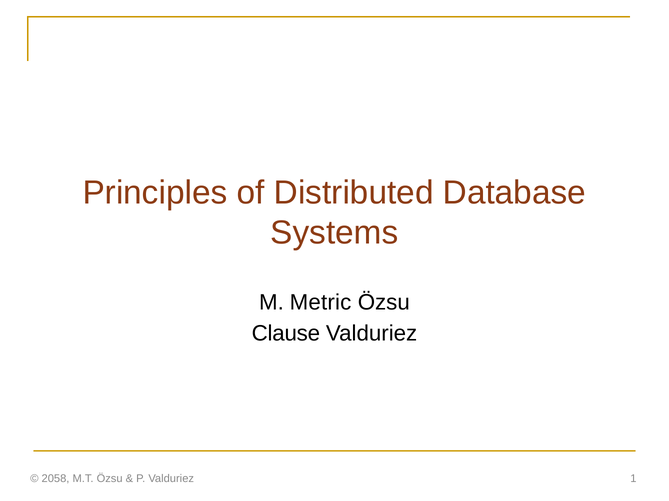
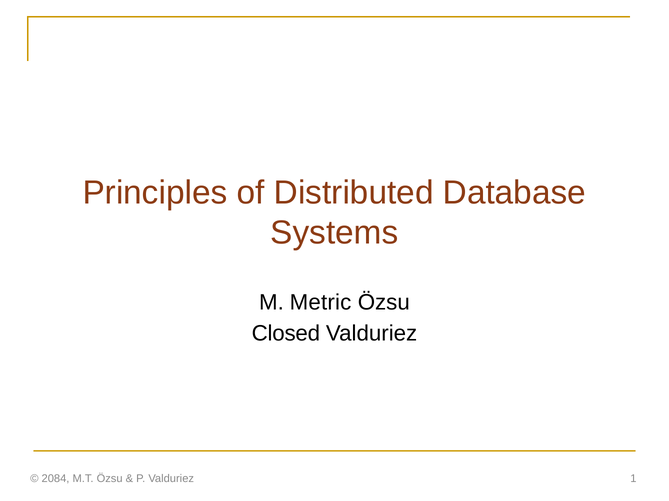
Clause: Clause -> Closed
2058: 2058 -> 2084
